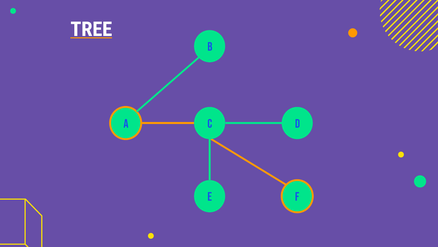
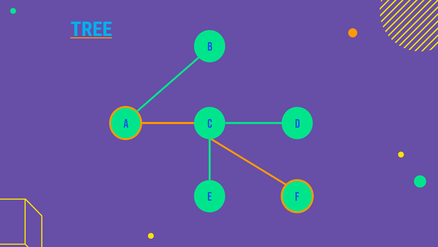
TREE colour: white -> light blue
